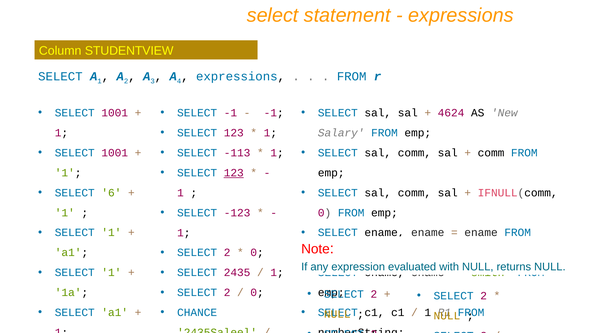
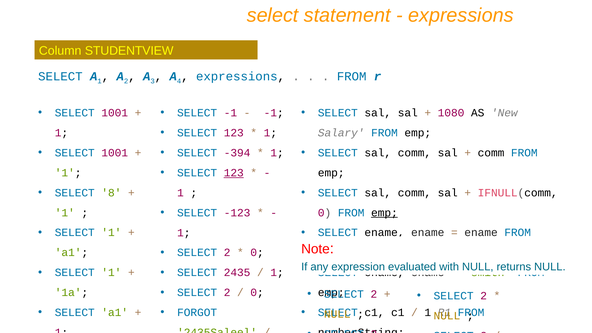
4624: 4624 -> 1080
-113: -113 -> -394
6: 6 -> 8
emp at (384, 213) underline: none -> present
CHANCE: CHANCE -> FORGOT
